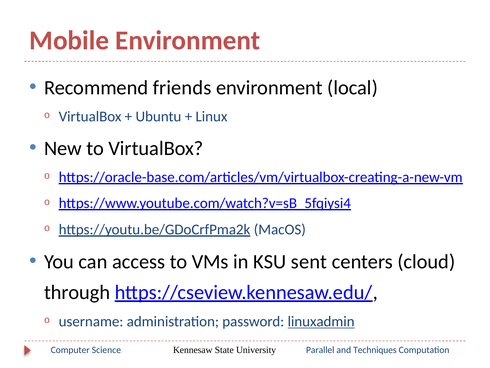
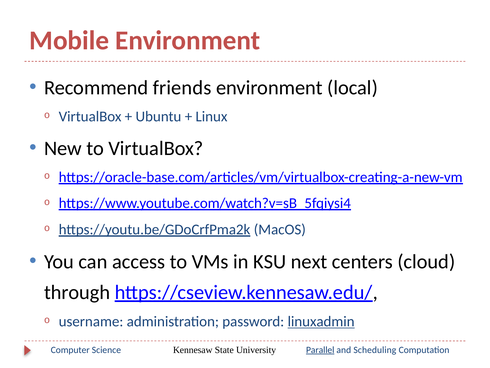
sent: sent -> next
Parallel underline: none -> present
Techniques: Techniques -> Scheduling
